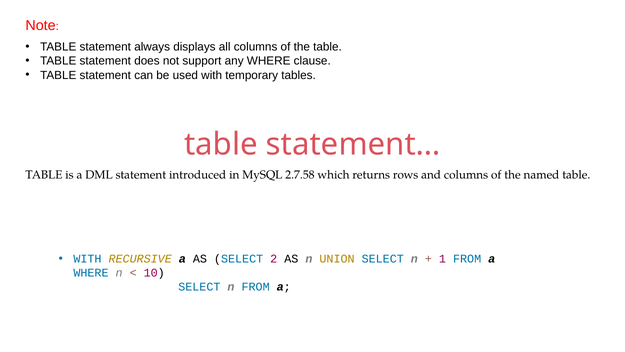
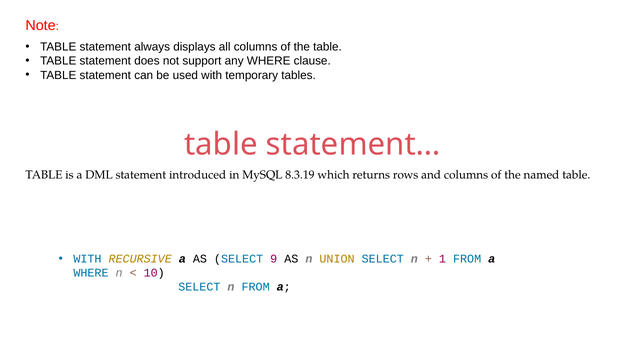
2.7.58: 2.7.58 -> 8.3.19
2: 2 -> 9
